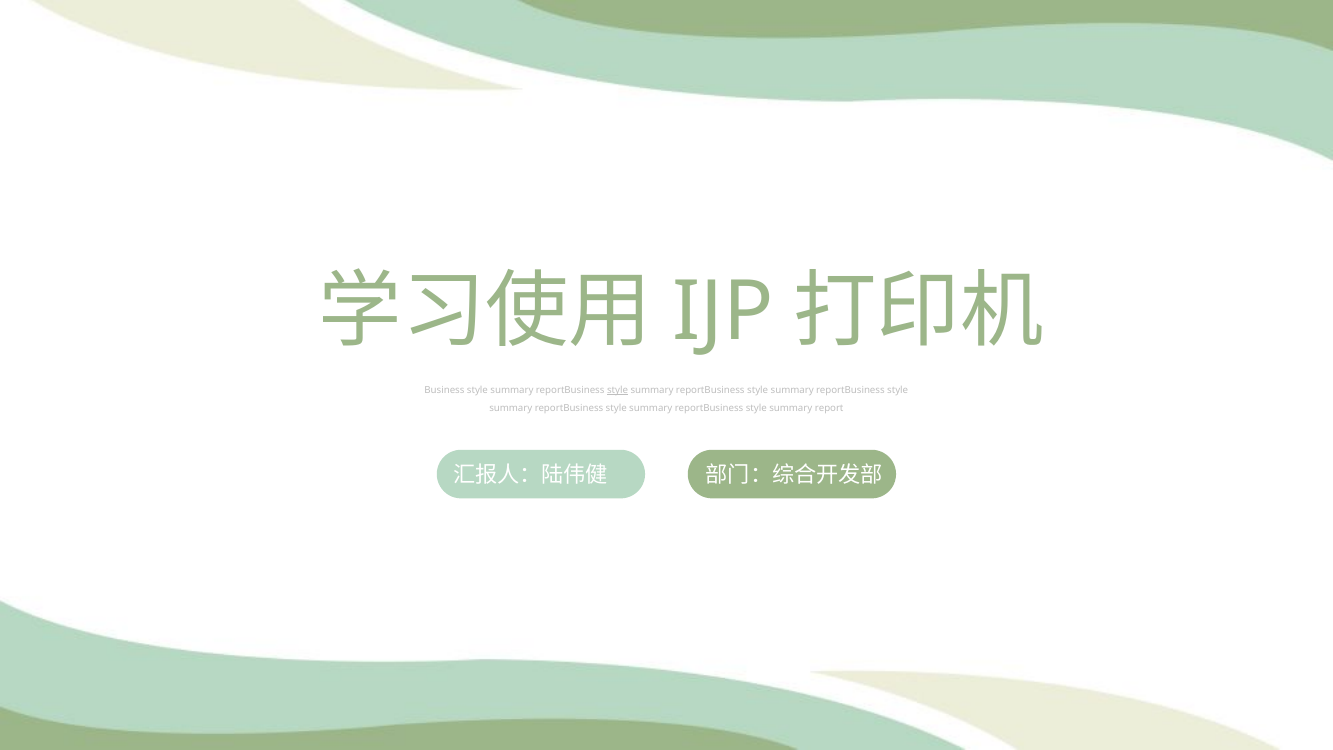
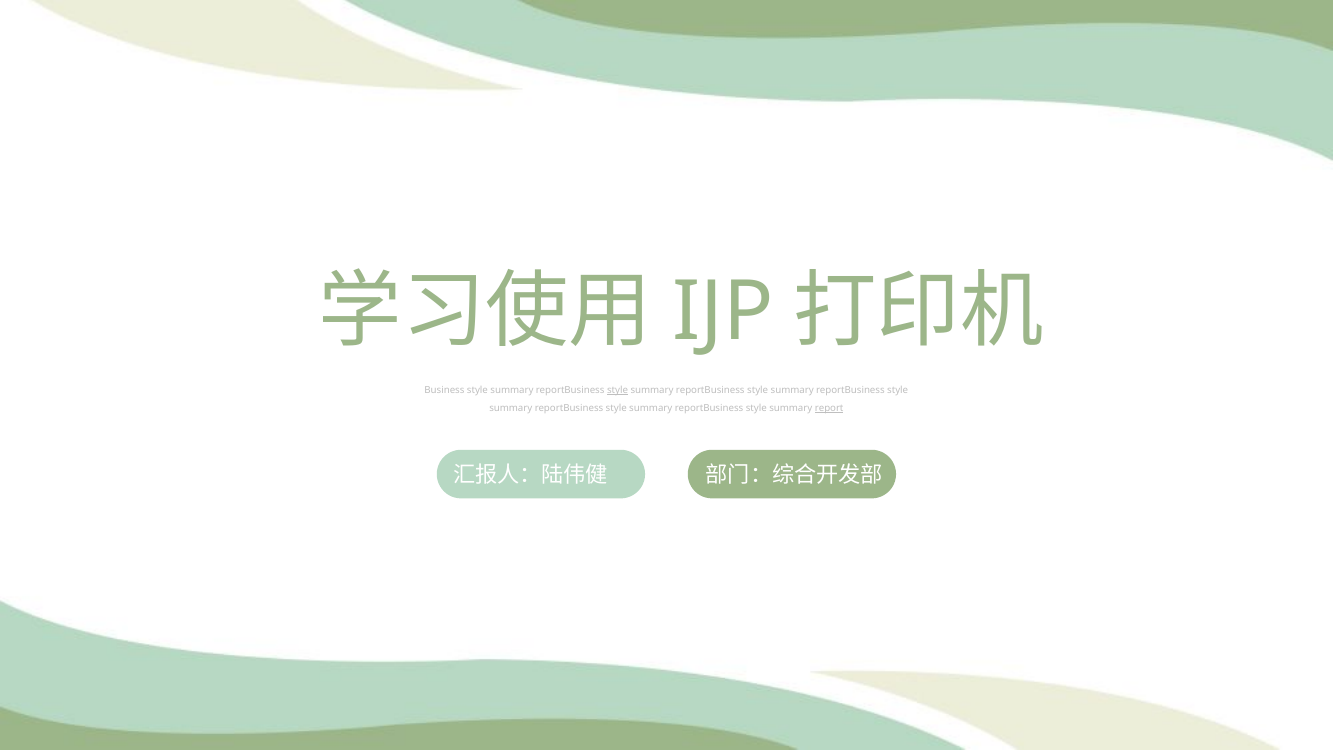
report underline: none -> present
